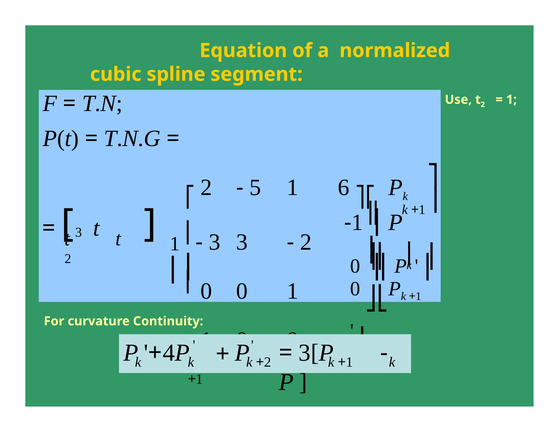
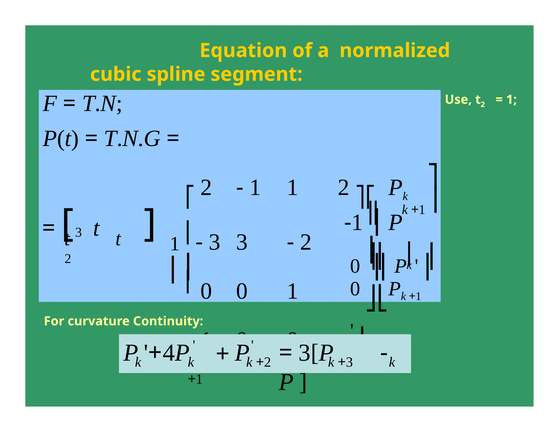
5 at (255, 188): 5 -> 1
1 6: 6 -> 2
1 at (349, 362): 1 -> 3
